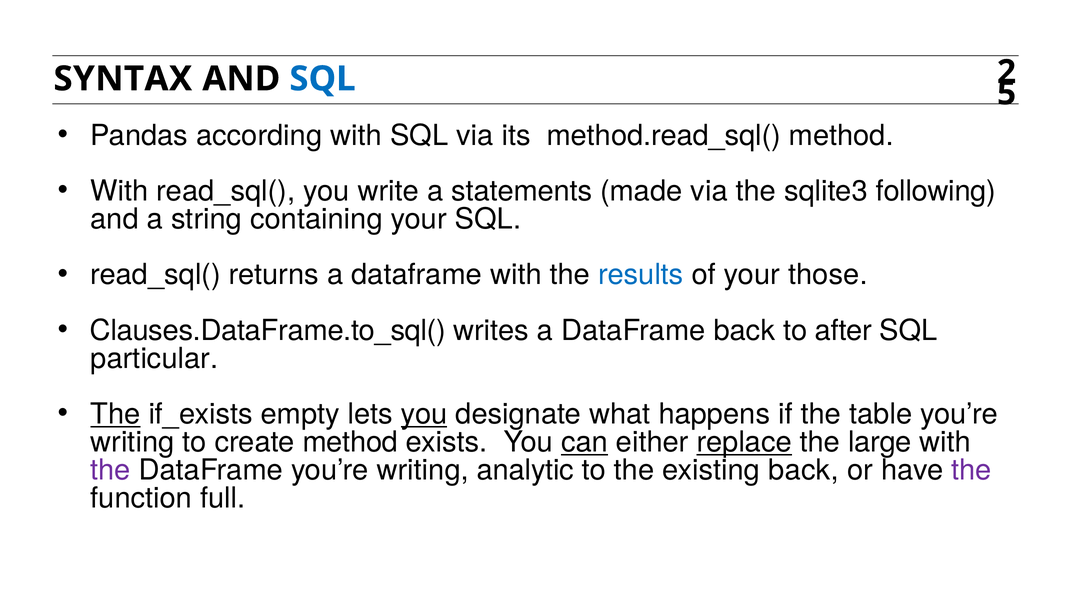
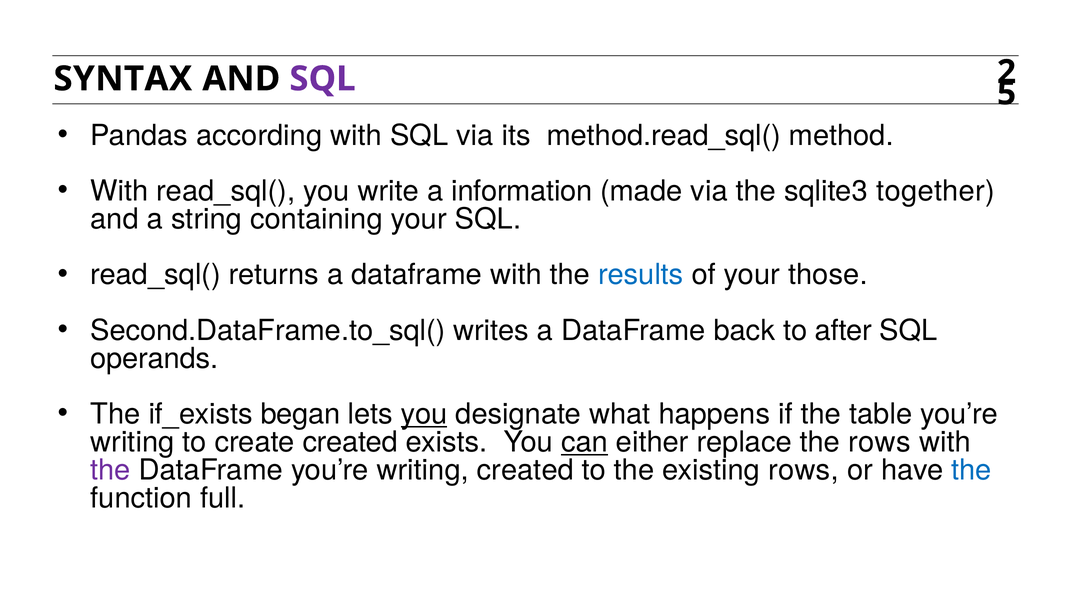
SQL at (322, 79) colour: blue -> purple
statements: statements -> information
following: following -> together
Clauses.DataFrame.to_sql(: Clauses.DataFrame.to_sql( -> Second.DataFrame.to_sql(
particular: particular -> operands
The at (115, 415) underline: present -> none
empty: empty -> began
create method: method -> created
replace underline: present -> none
the large: large -> rows
writing analytic: analytic -> created
existing back: back -> rows
the at (971, 470) colour: purple -> blue
